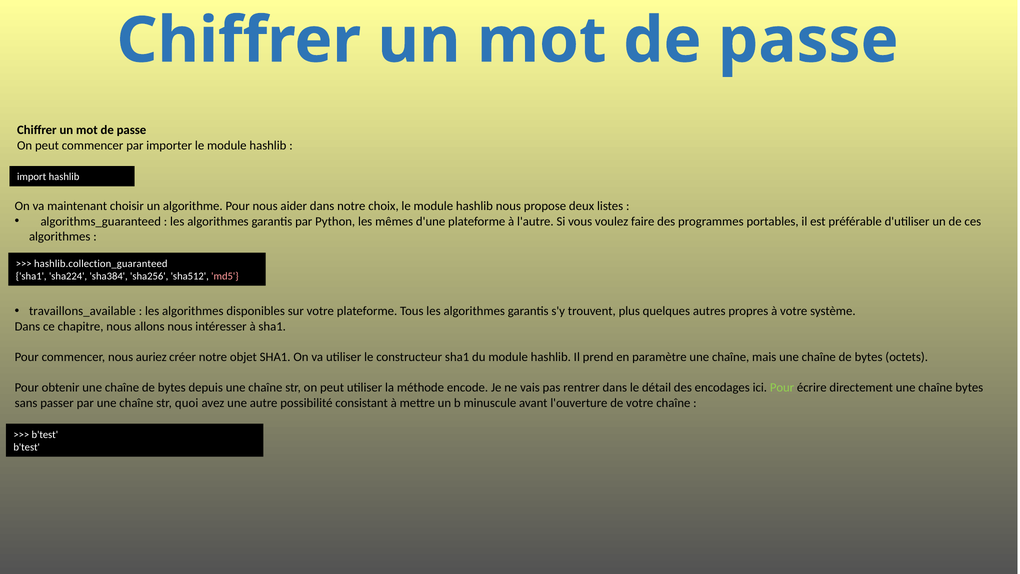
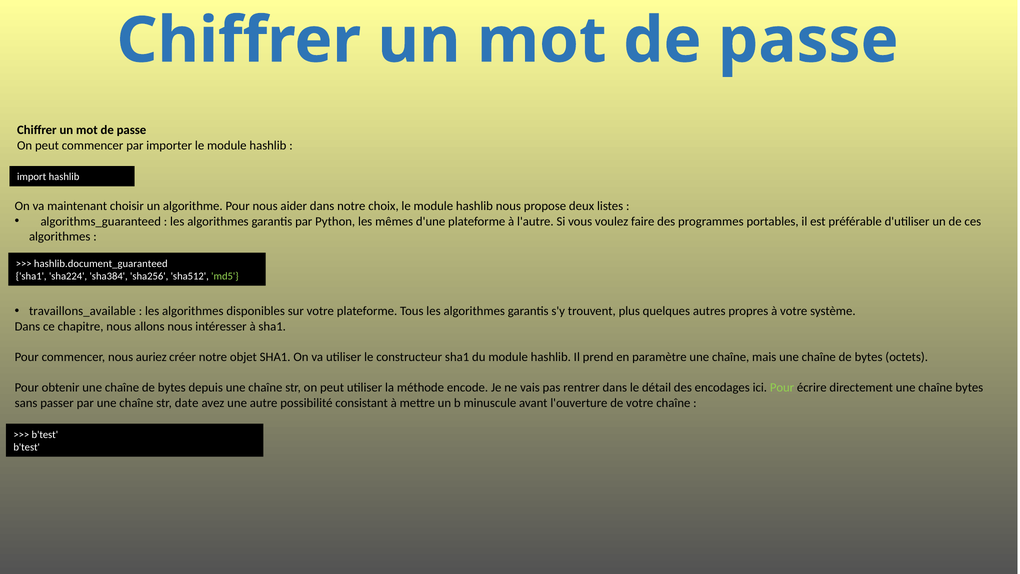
hashlib.collection_guaranteed: hashlib.collection_guaranteed -> hashlib.document_guaranteed
md5 colour: pink -> light green
quoi: quoi -> date
